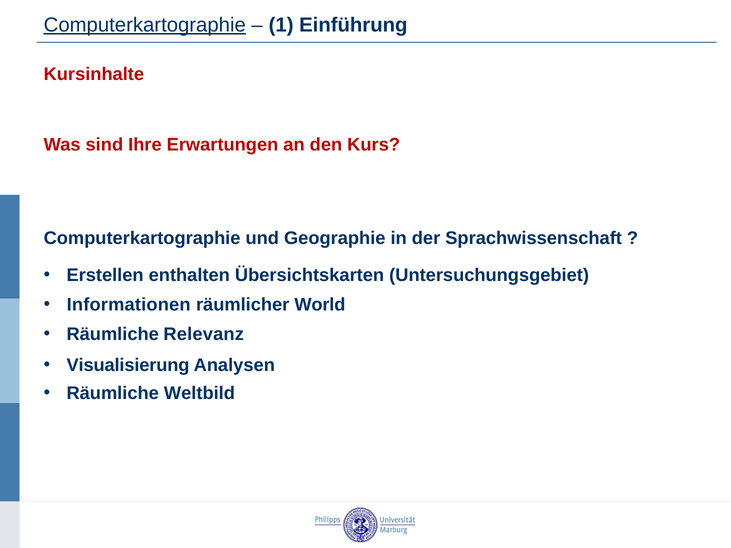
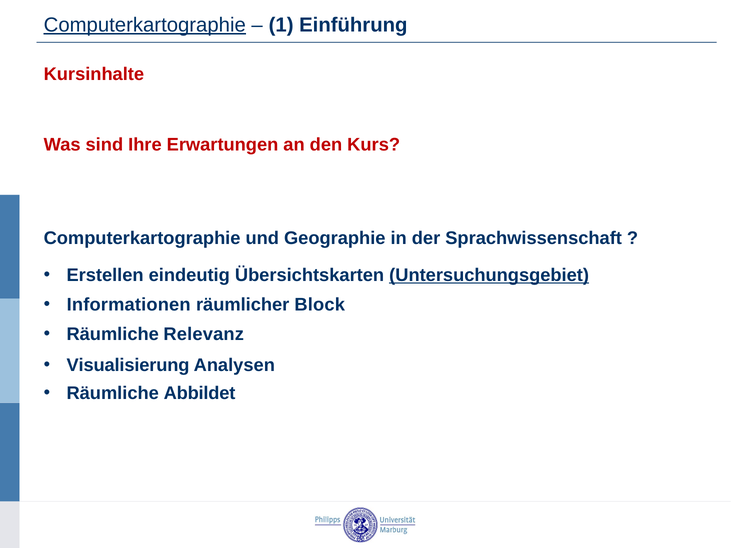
enthalten: enthalten -> eindeutig
Untersuchungsgebiet underline: none -> present
World: World -> Block
Weltbild: Weltbild -> Abbildet
